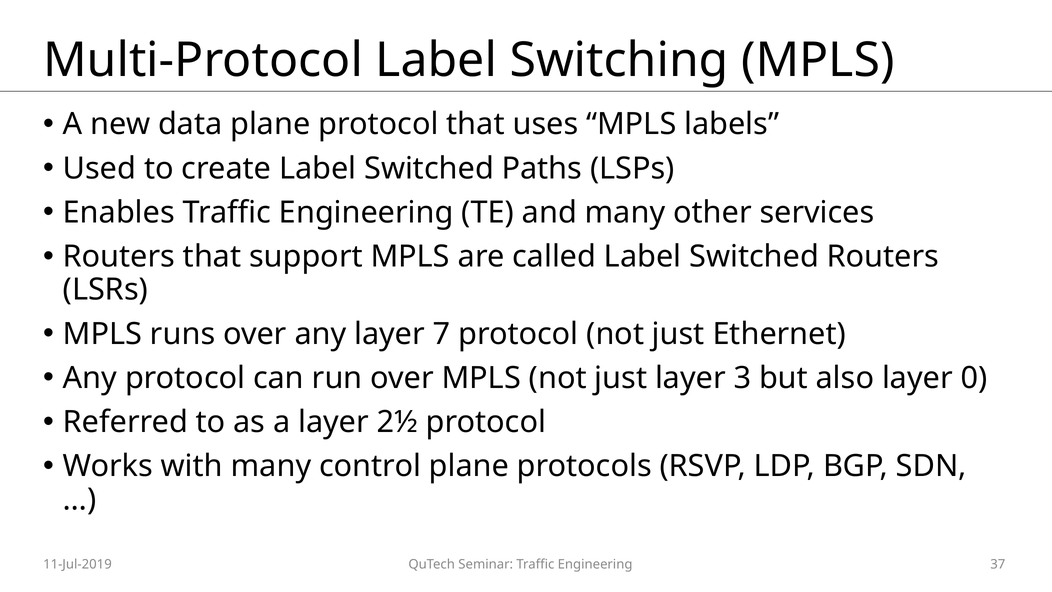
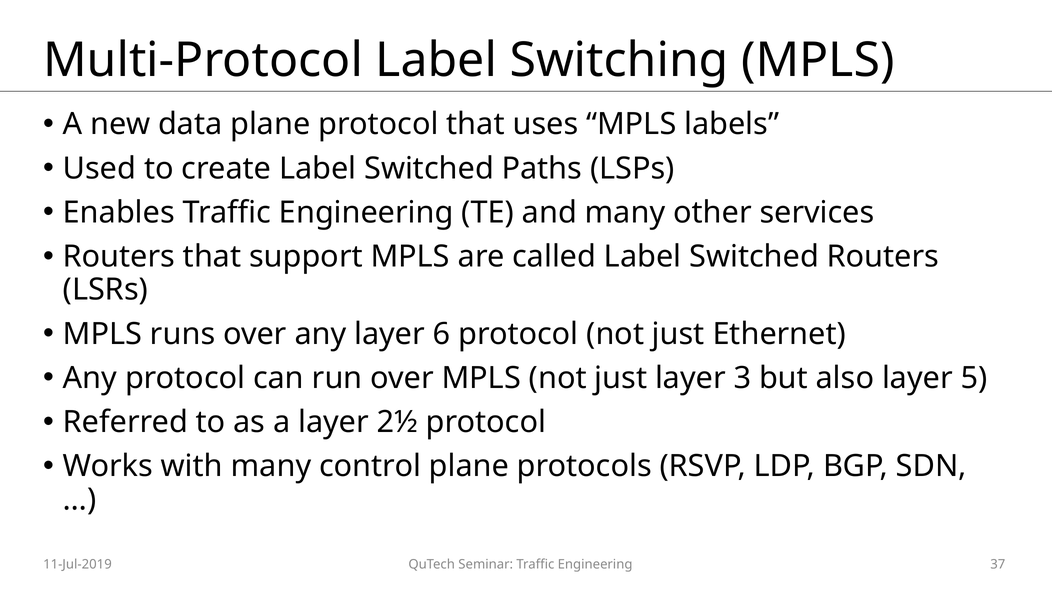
7: 7 -> 6
0: 0 -> 5
